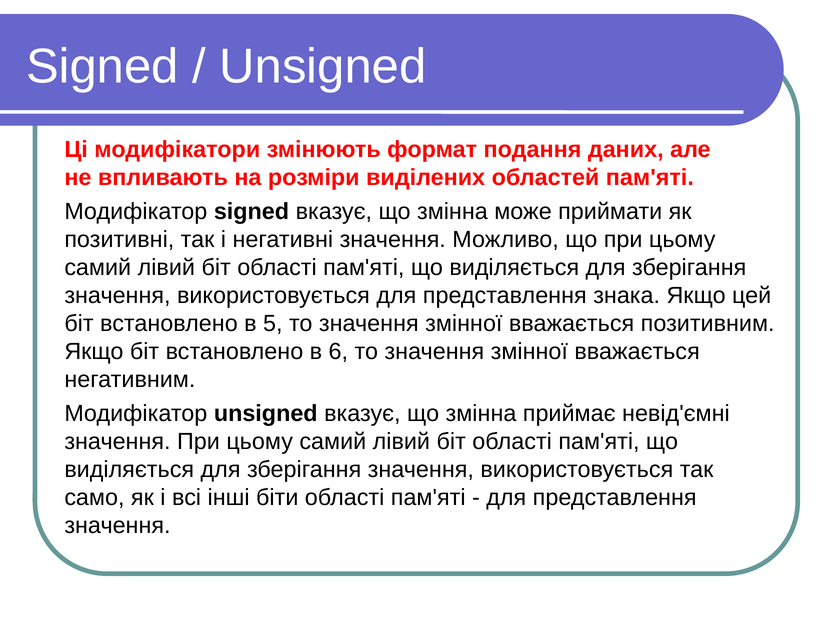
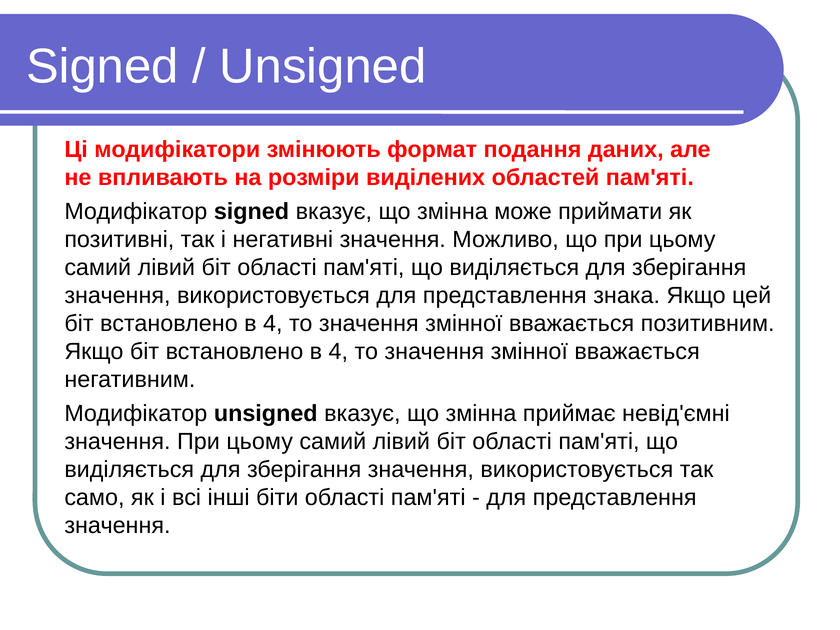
5 at (273, 324): 5 -> 4
6 at (338, 352): 6 -> 4
